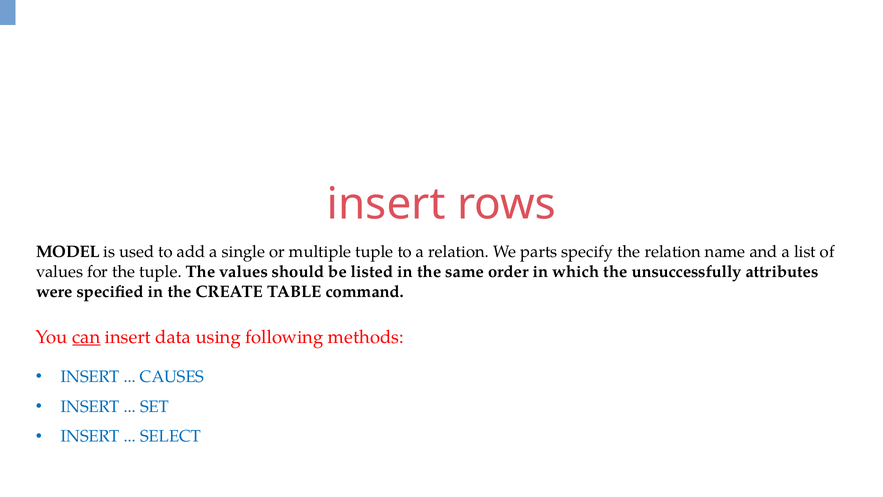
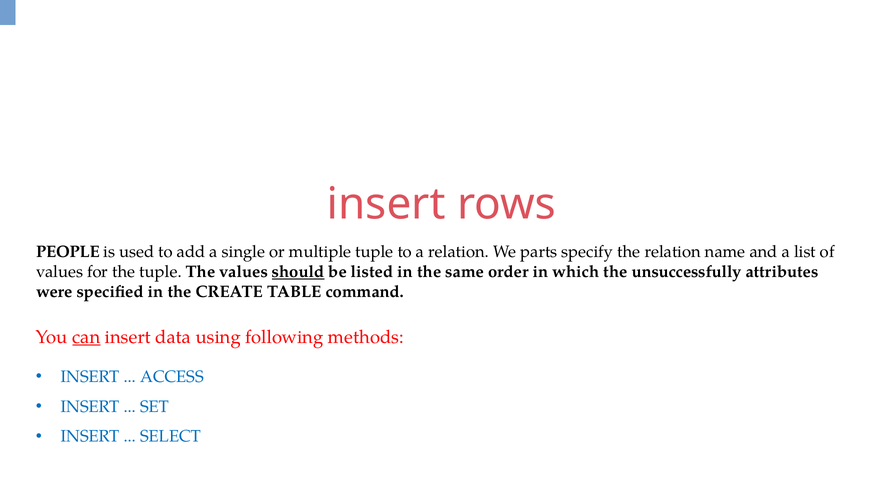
MODEL: MODEL -> PEOPLE
should underline: none -> present
CAUSES: CAUSES -> ACCESS
